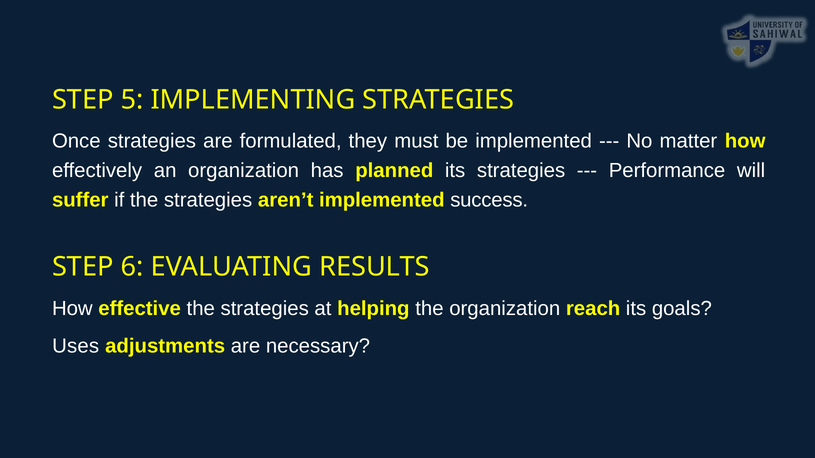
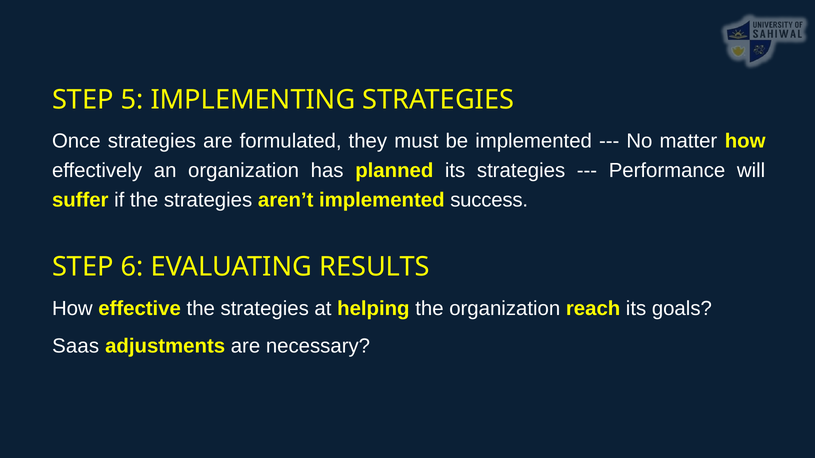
Uses: Uses -> Saas
